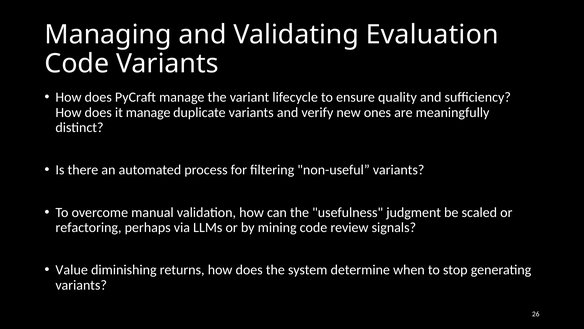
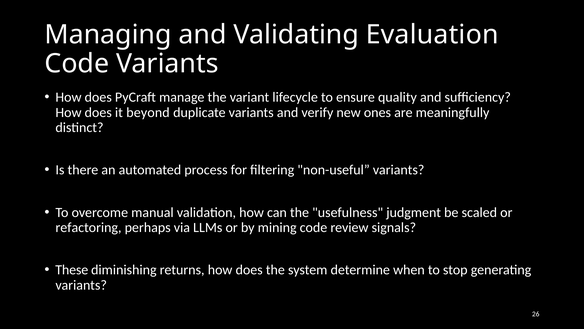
it manage: manage -> beyond
Value: Value -> These
